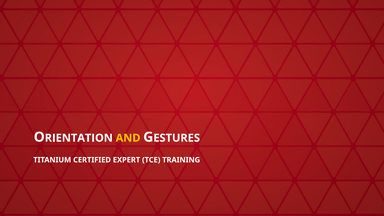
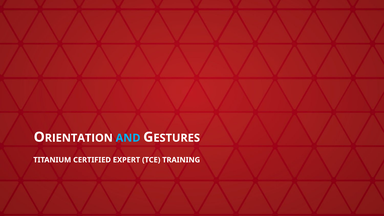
AND colour: yellow -> light blue
